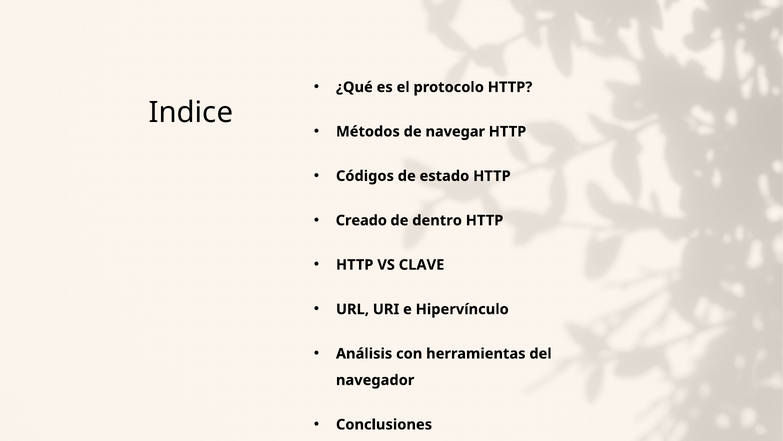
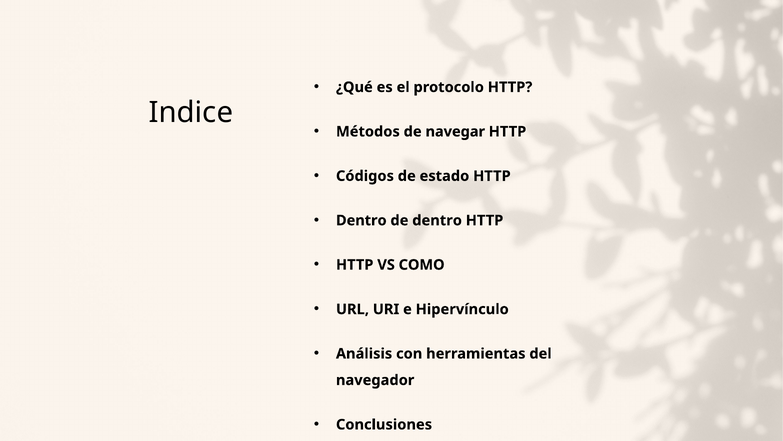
Creado at (361, 220): Creado -> Dentro
CLAVE: CLAVE -> COMO
